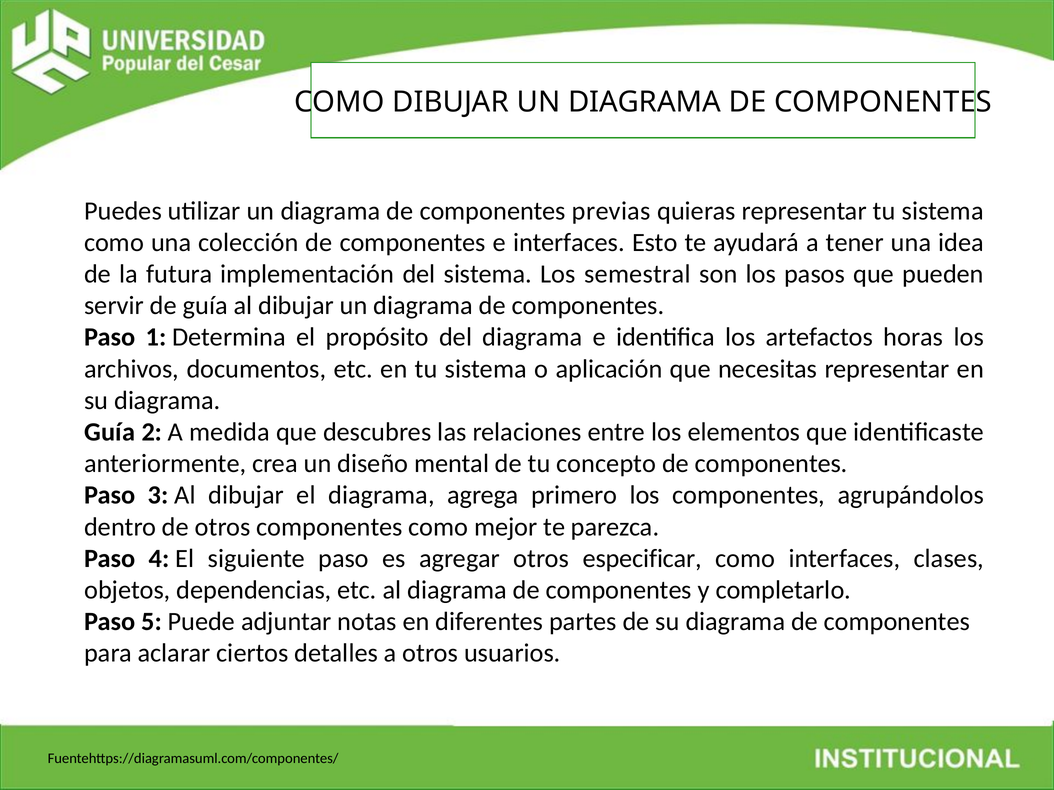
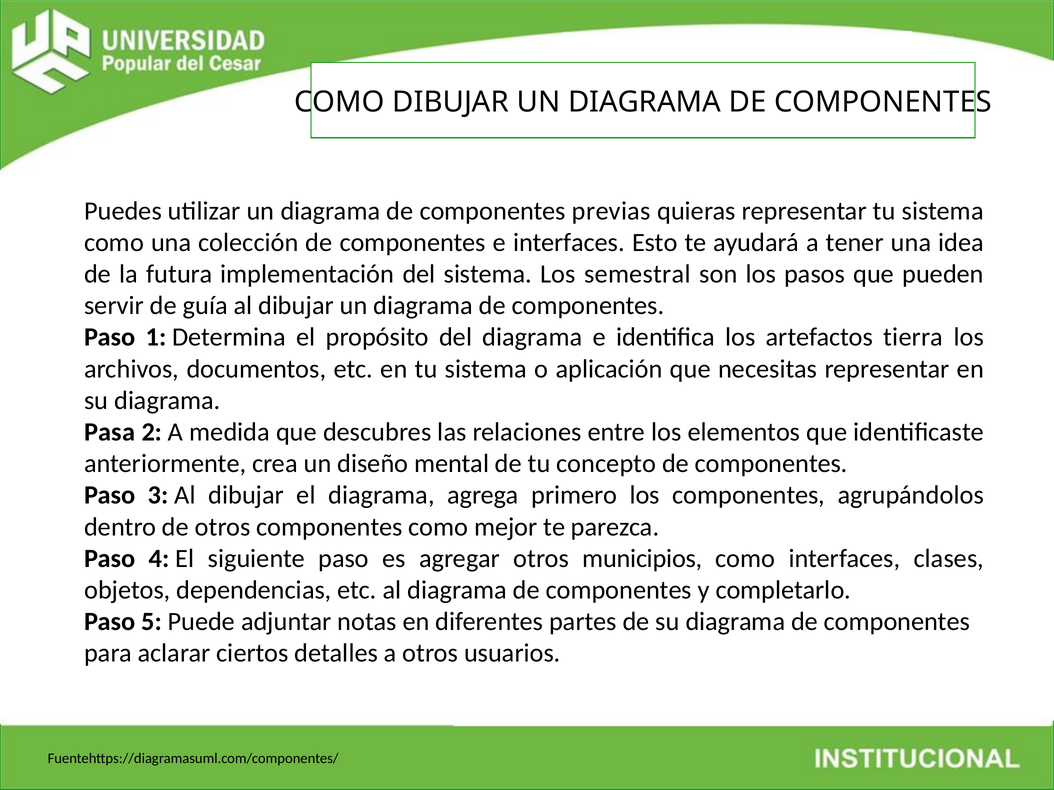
horas: horas -> tierra
Guía at (110, 432): Guía -> Pasa
especificar: especificar -> municipios
